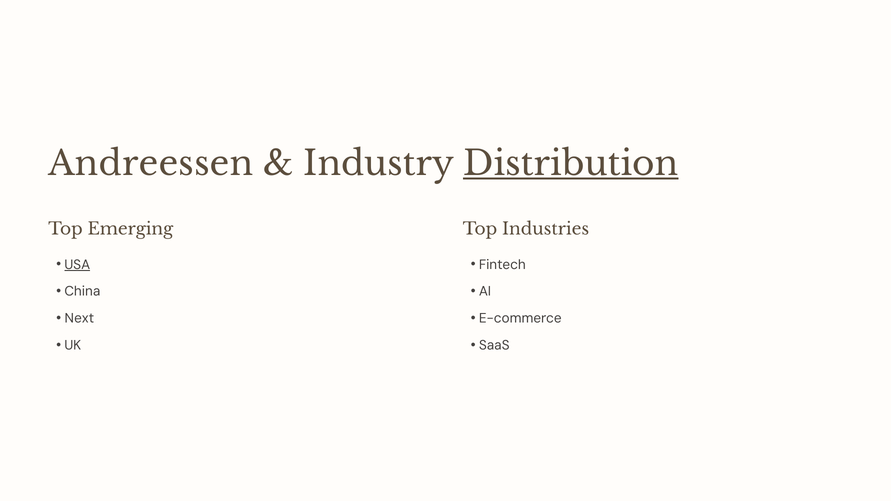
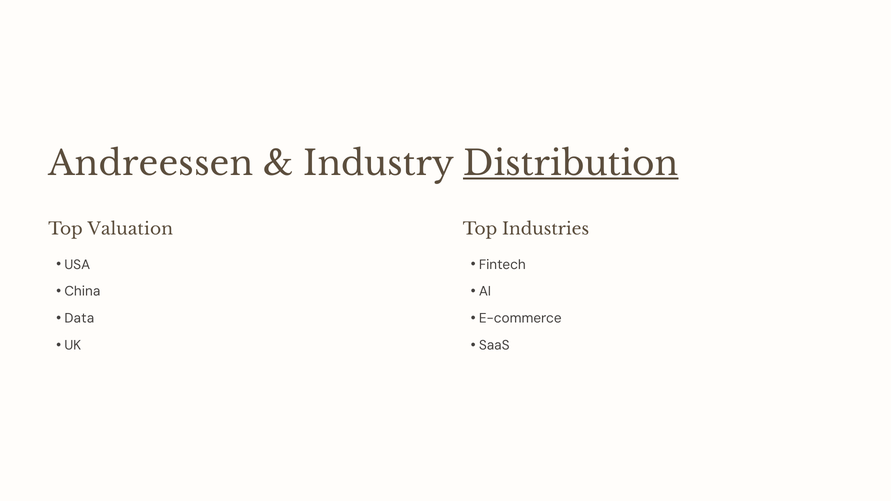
Emerging: Emerging -> Valuation
USA underline: present -> none
Next: Next -> Data
